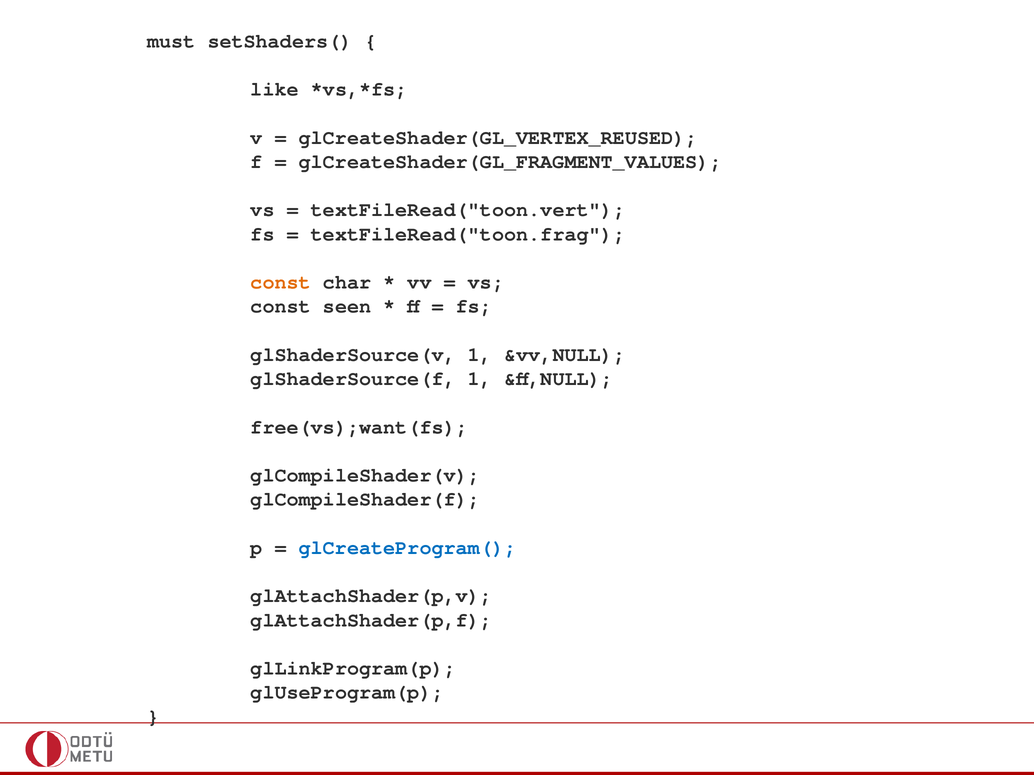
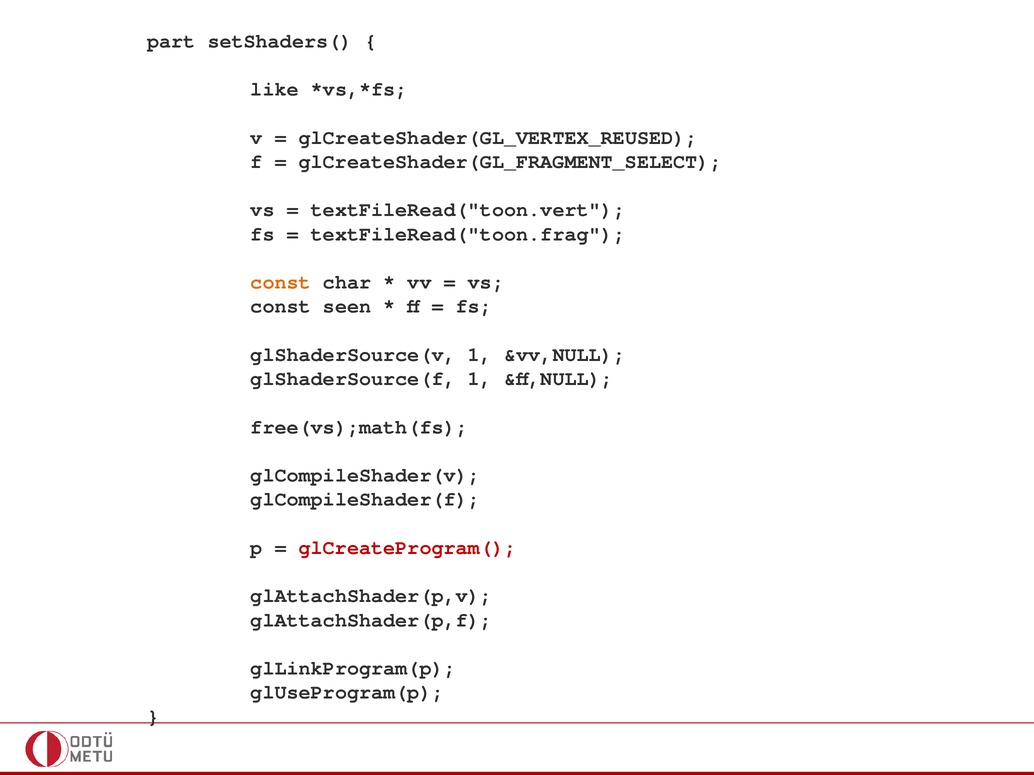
must: must -> part
glCreateShader(GL_FRAGMENT_VALUES: glCreateShader(GL_FRAGMENT_VALUES -> glCreateShader(GL_FRAGMENT_SELECT
free(vs);want(fs: free(vs);want(fs -> free(vs);math(fs
glCreateProgram( colour: blue -> red
